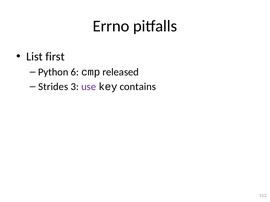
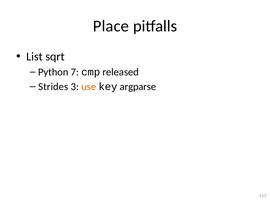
Errno: Errno -> Place
first: first -> sqrt
6: 6 -> 7
use colour: purple -> orange
contains: contains -> argparse
